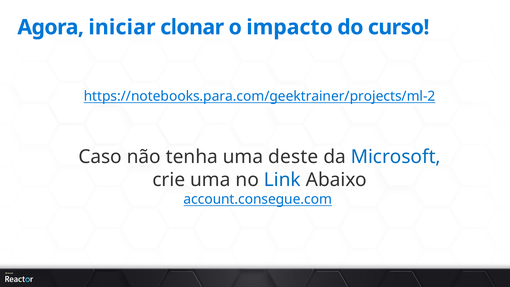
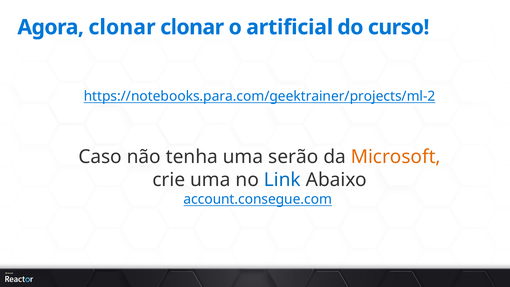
Agora iniciar: iniciar -> clonar
impacto: impacto -> artificial
deste: deste -> serão
Microsoft colour: blue -> orange
